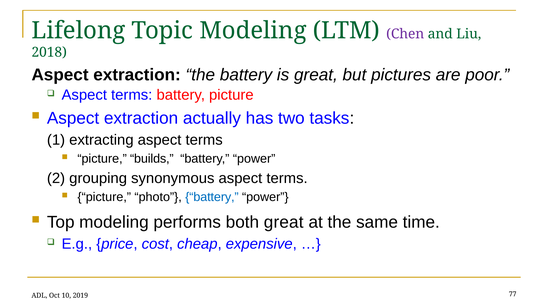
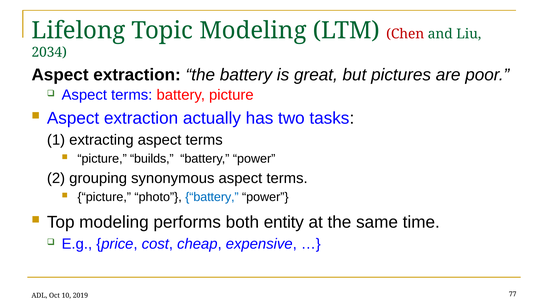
Chen colour: purple -> red
2018: 2018 -> 2034
both great: great -> entity
